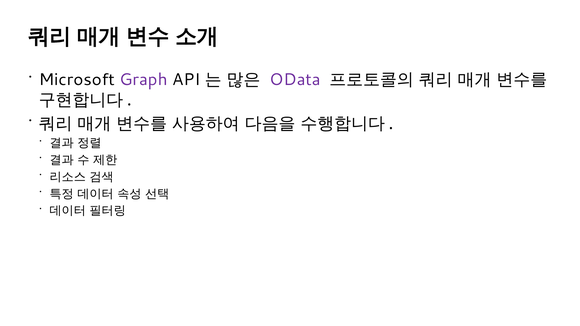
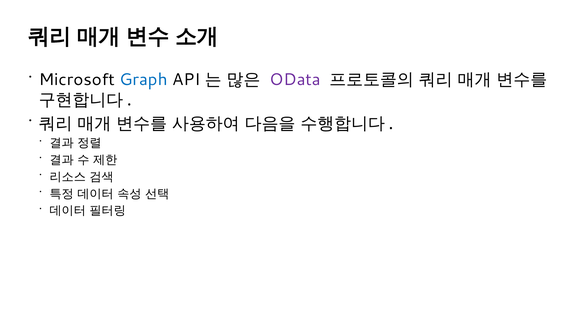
Graph colour: purple -> blue
